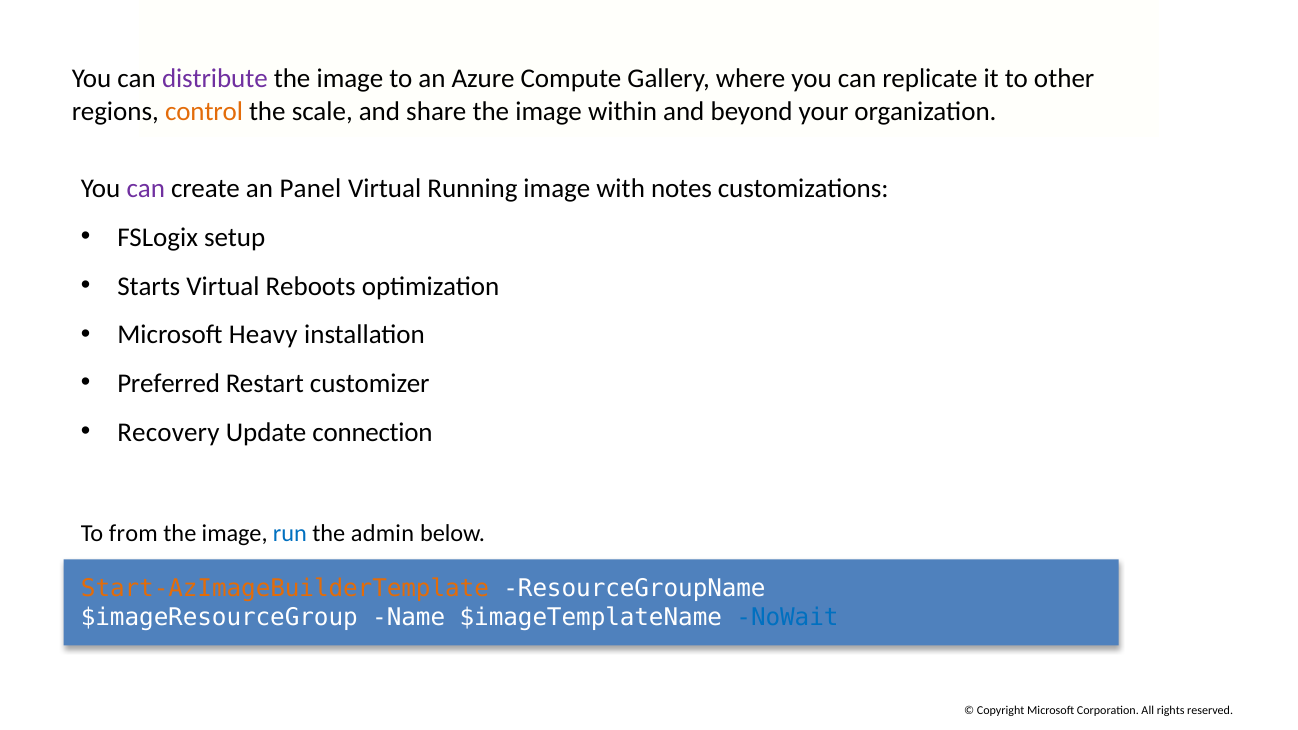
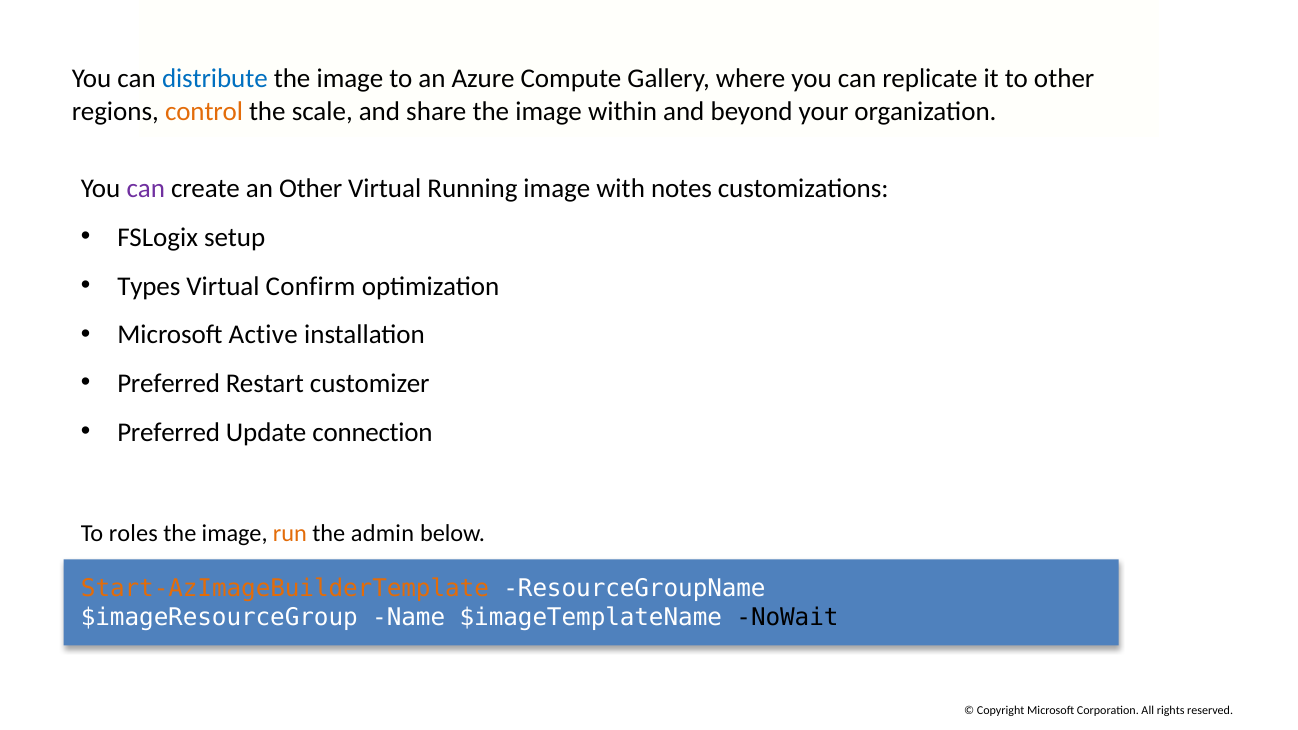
distribute colour: purple -> blue
an Panel: Panel -> Other
Starts: Starts -> Types
Reboots: Reboots -> Confirm
Heavy: Heavy -> Active
Recovery at (168, 432): Recovery -> Preferred
from: from -> roles
run colour: blue -> orange
NoWait colour: blue -> black
